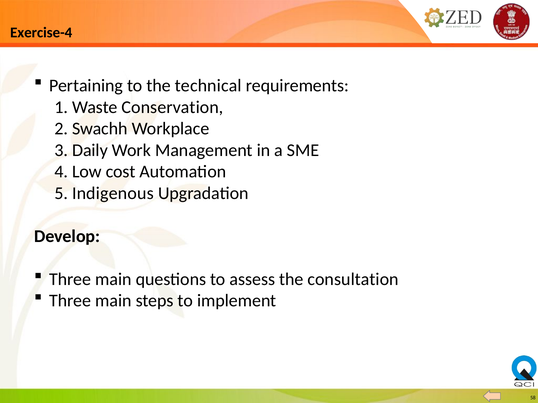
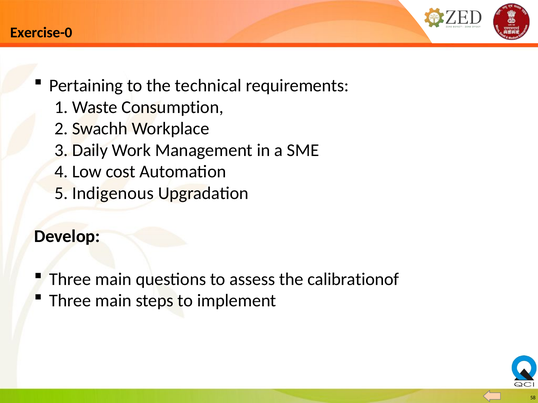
Exercise-4: Exercise-4 -> Exercise-0
Conservation: Conservation -> Consumption
consultation: consultation -> calibrationof
